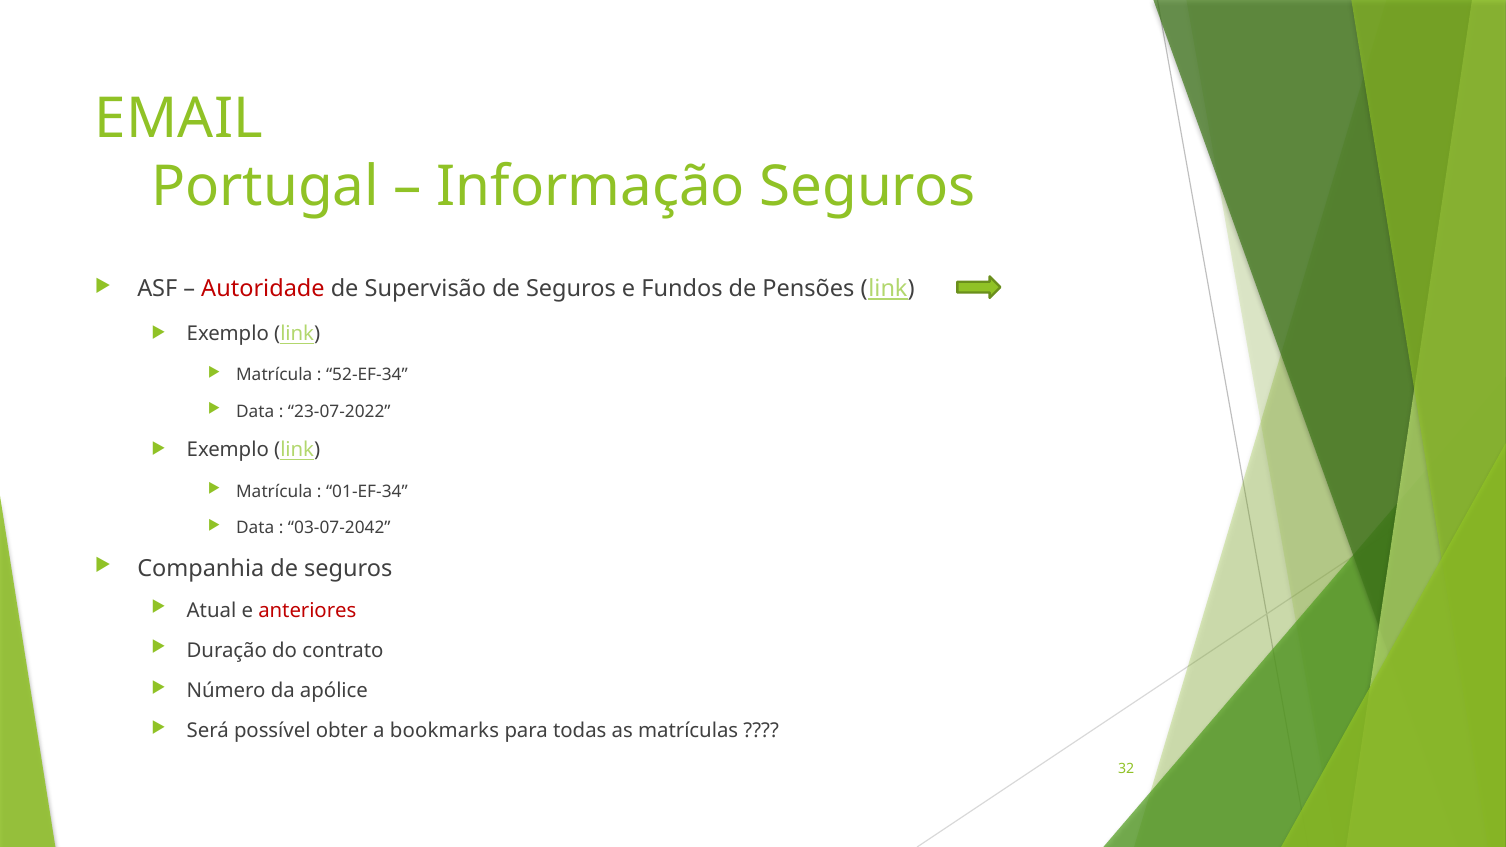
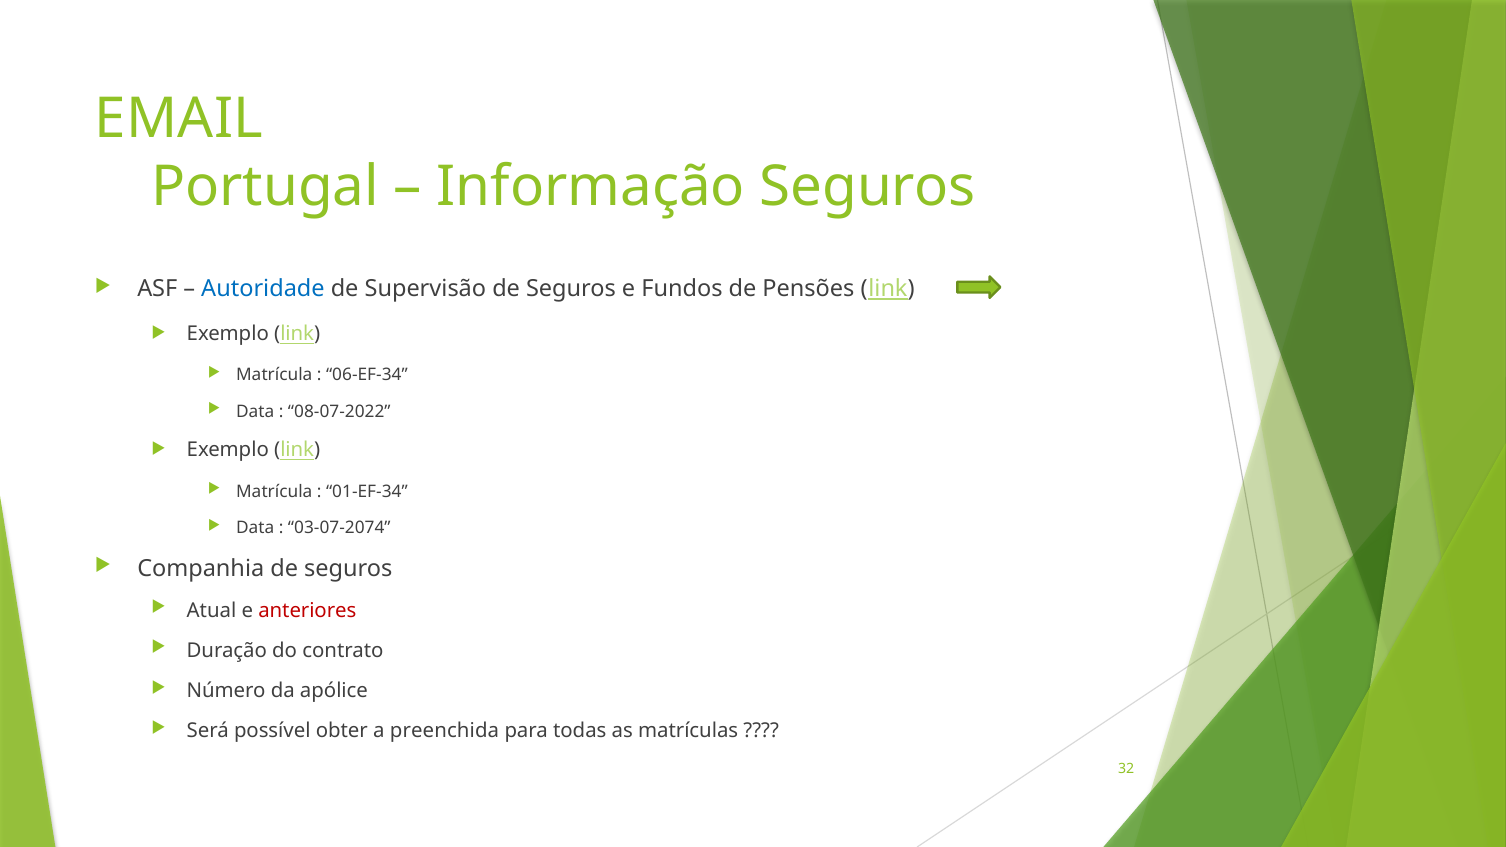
Autoridade colour: red -> blue
52-EF-34: 52-EF-34 -> 06-EF-34
23-07-2022: 23-07-2022 -> 08-07-2022
03-07-2042: 03-07-2042 -> 03-07-2074
bookmarks: bookmarks -> preenchida
